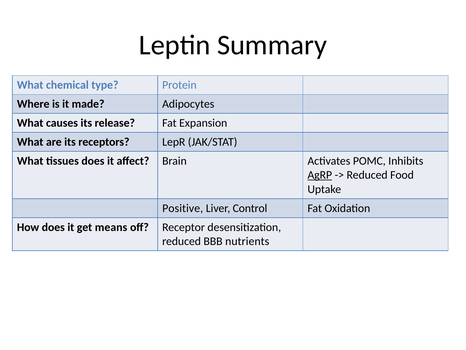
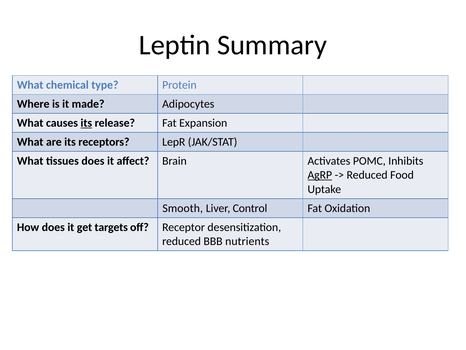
its at (86, 123) underline: none -> present
Positive: Positive -> Smooth
means: means -> targets
